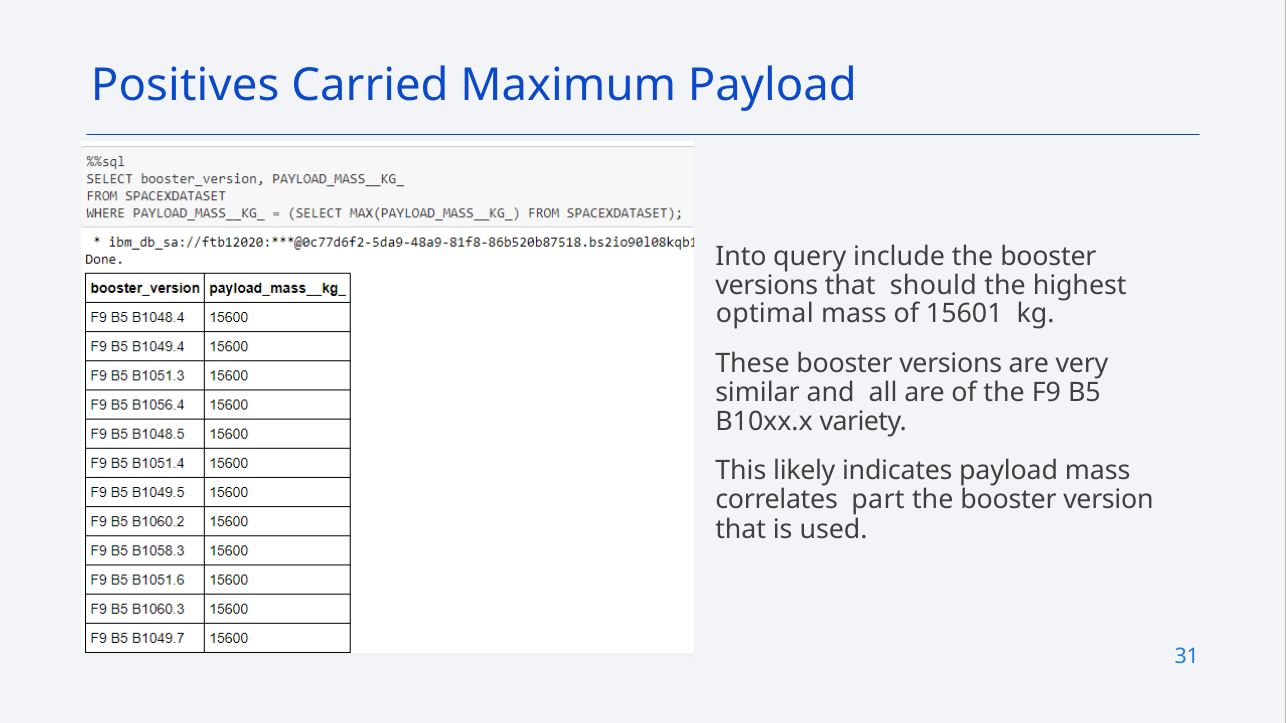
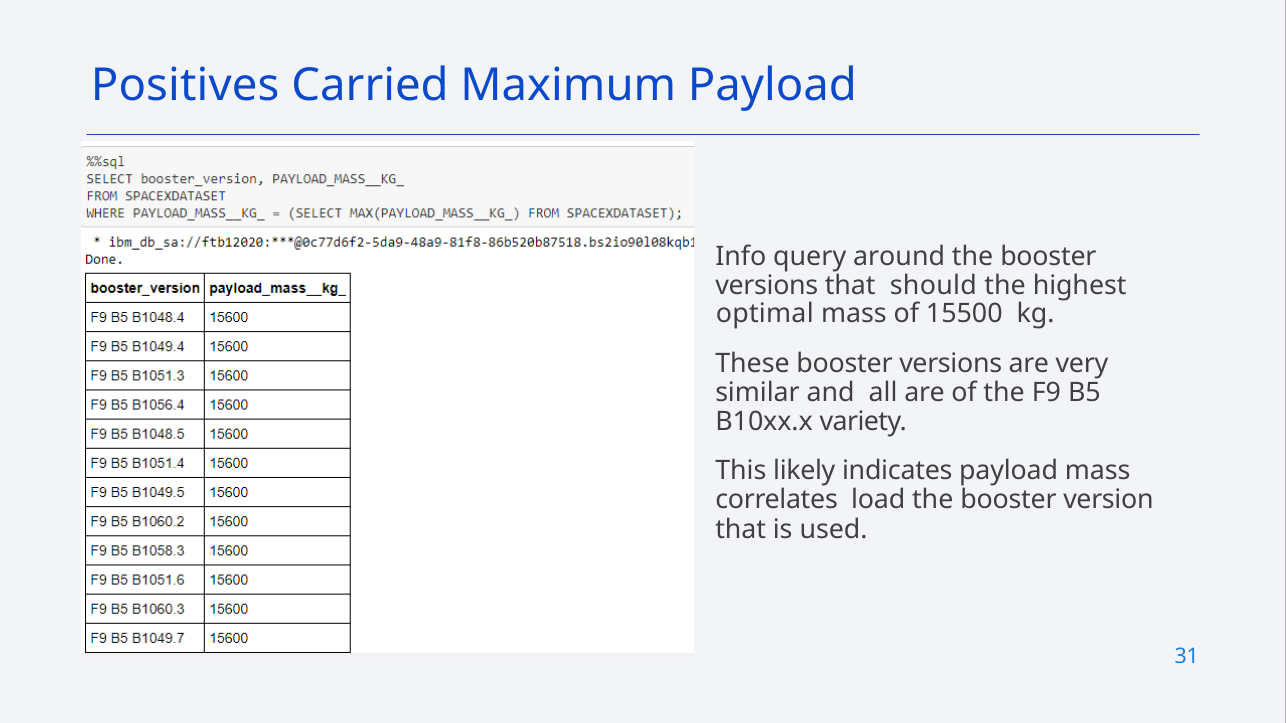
Into: Into -> Info
include: include -> around
15601: 15601 -> 15500
part: part -> load
